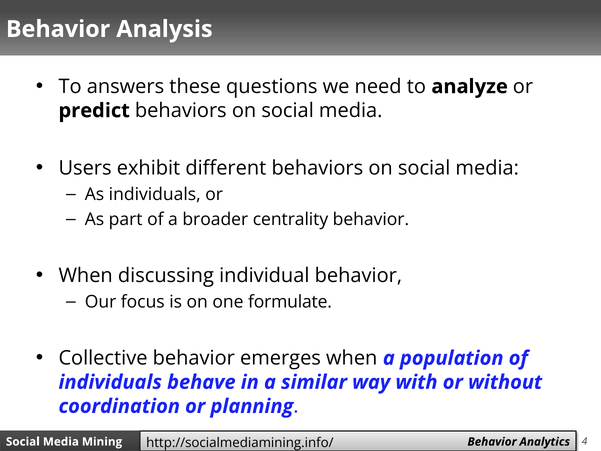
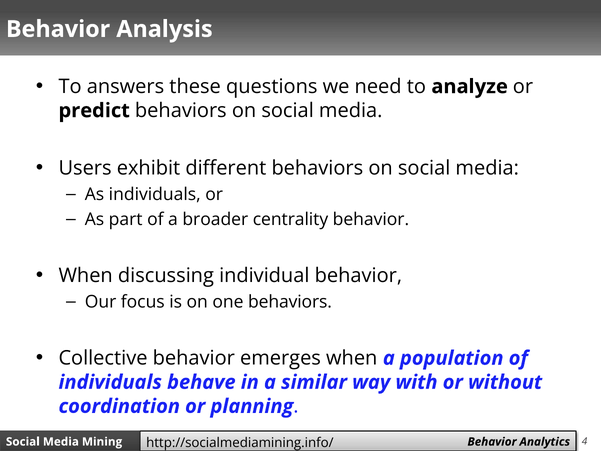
one formulate: formulate -> behaviors
